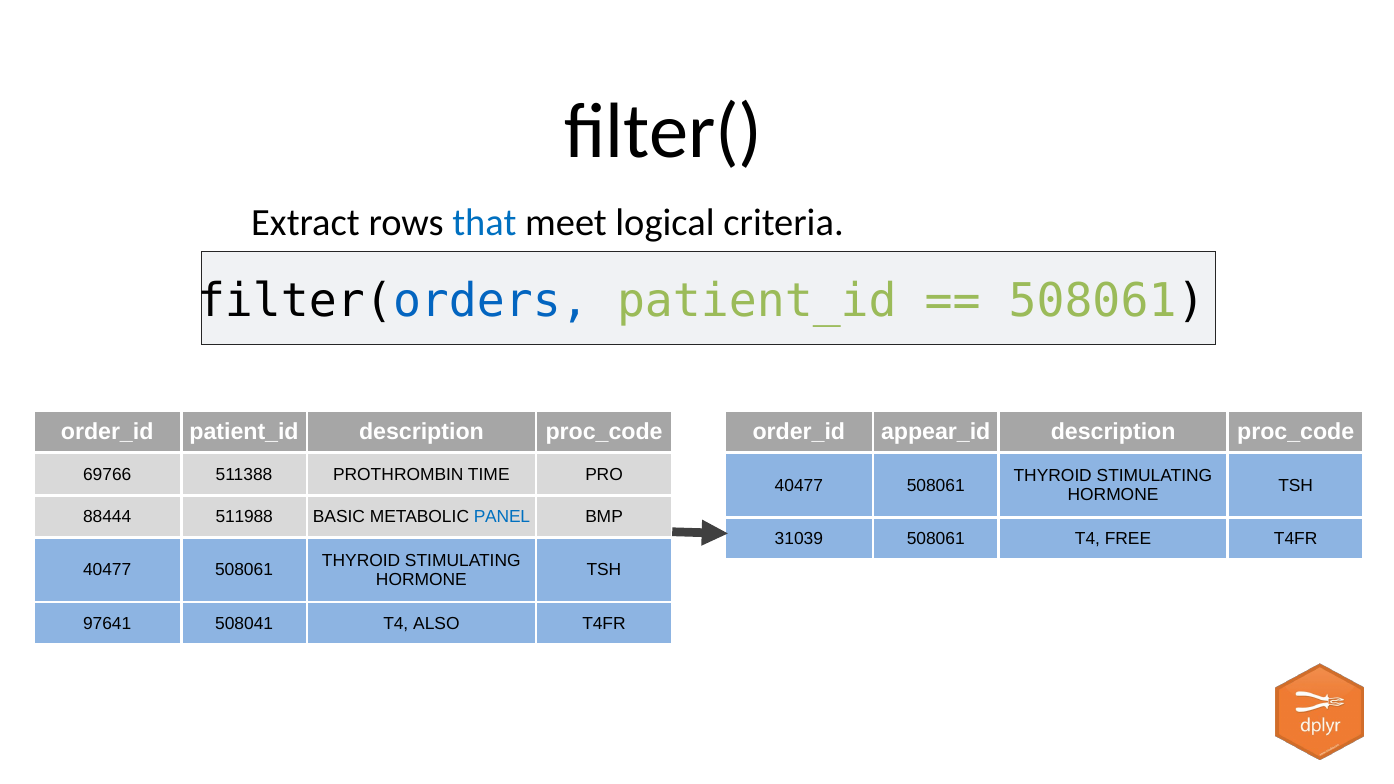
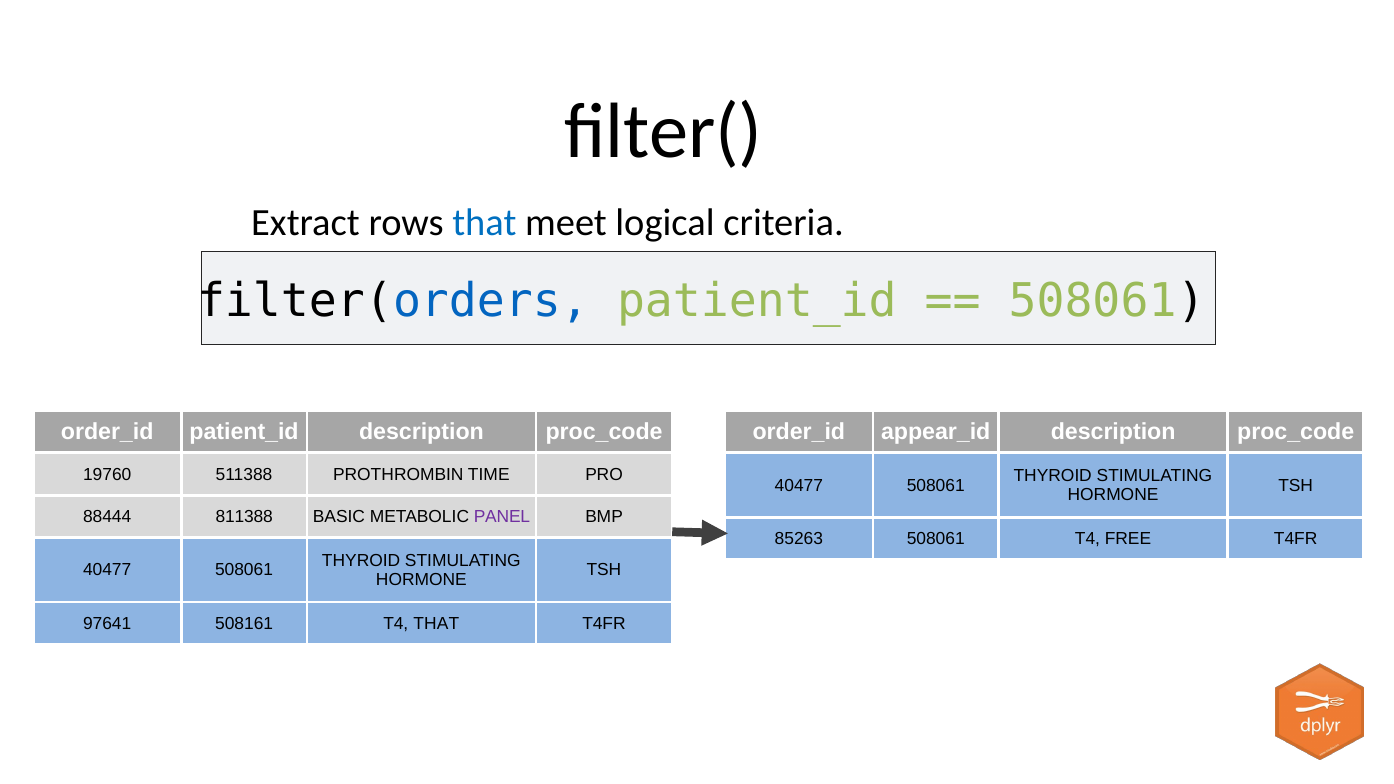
69766: 69766 -> 19760
511988: 511988 -> 811388
PANEL colour: blue -> purple
31039: 31039 -> 85263
508041: 508041 -> 508161
T4 ALSO: ALSO -> THAT
